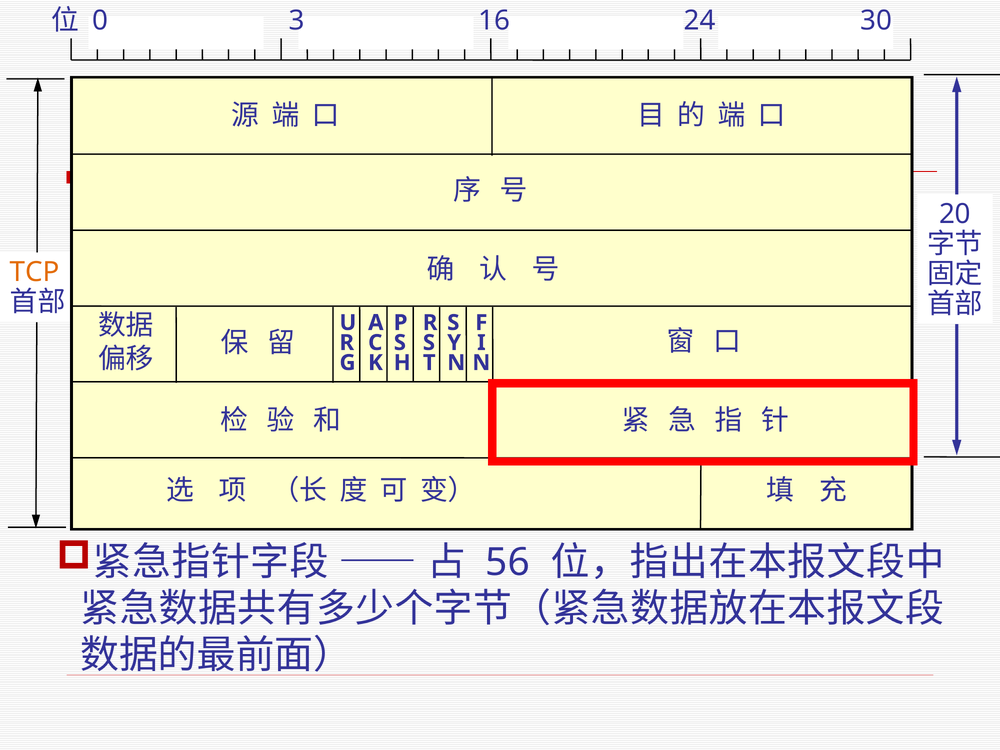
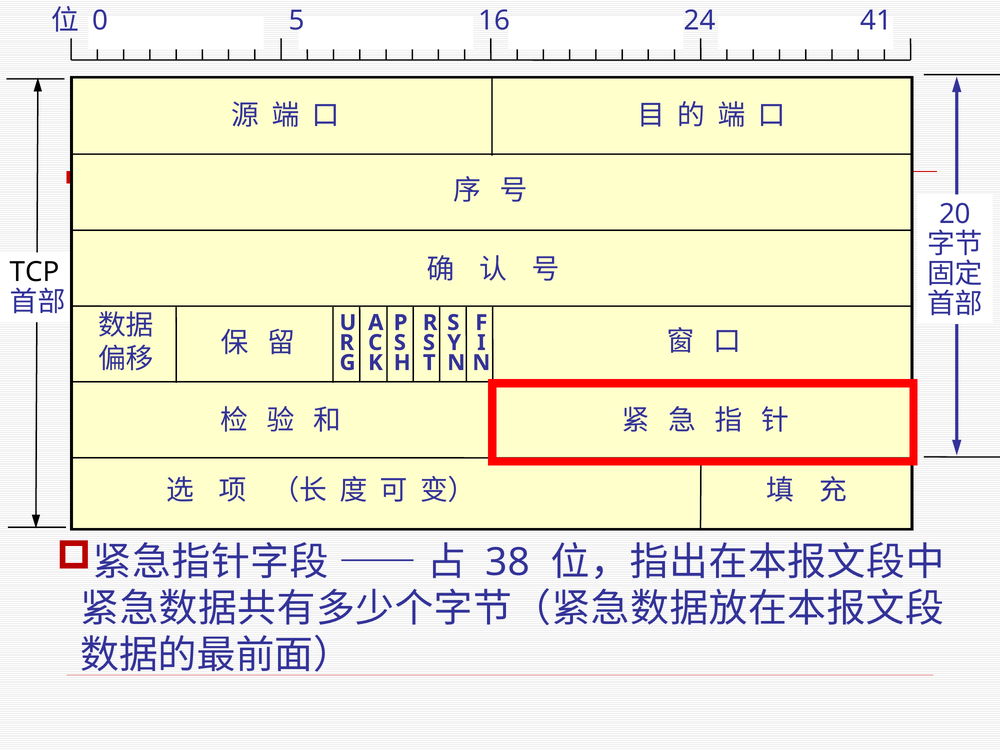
3: 3 -> 5
30: 30 -> 41
TCP colour: orange -> black
56: 56 -> 38
